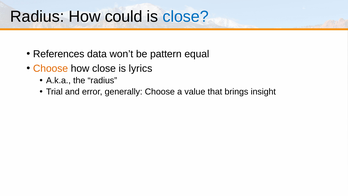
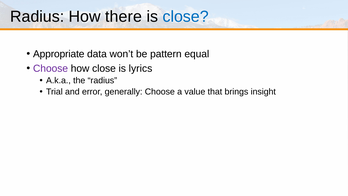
could: could -> there
References: References -> Appropriate
Choose at (51, 68) colour: orange -> purple
